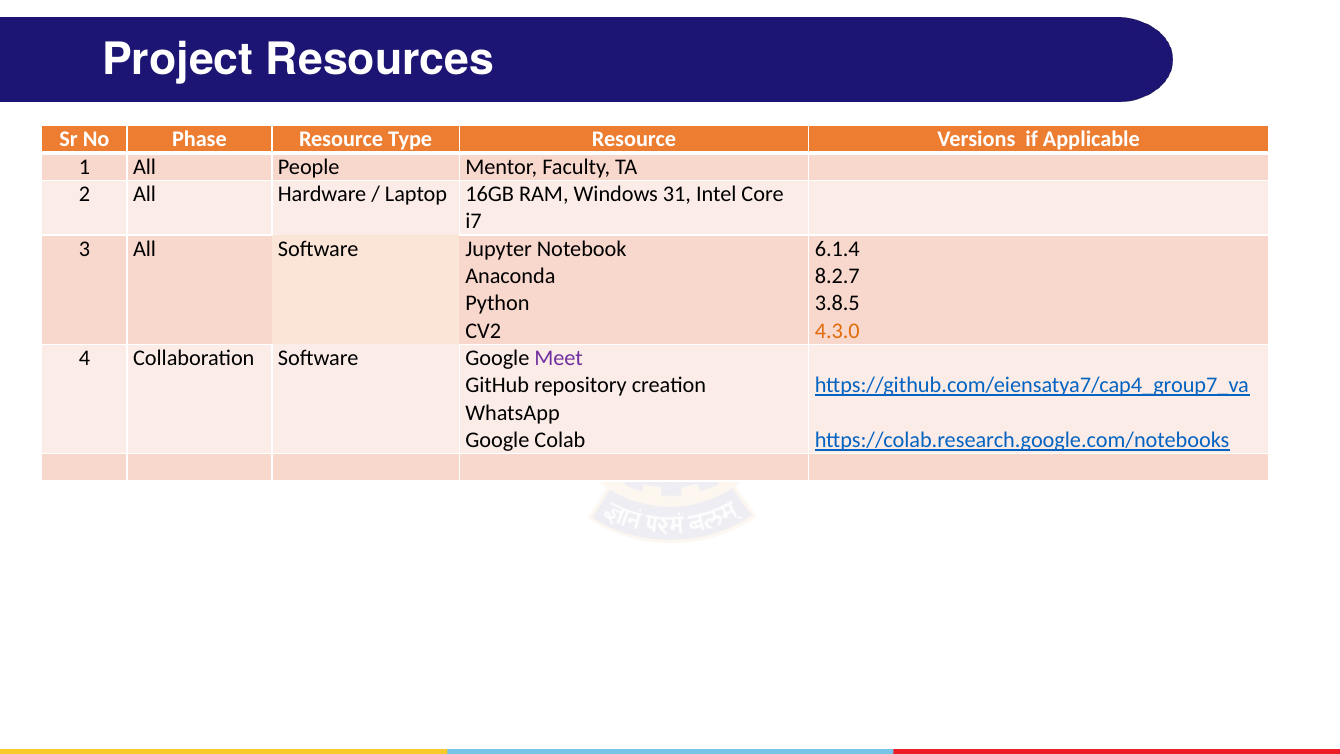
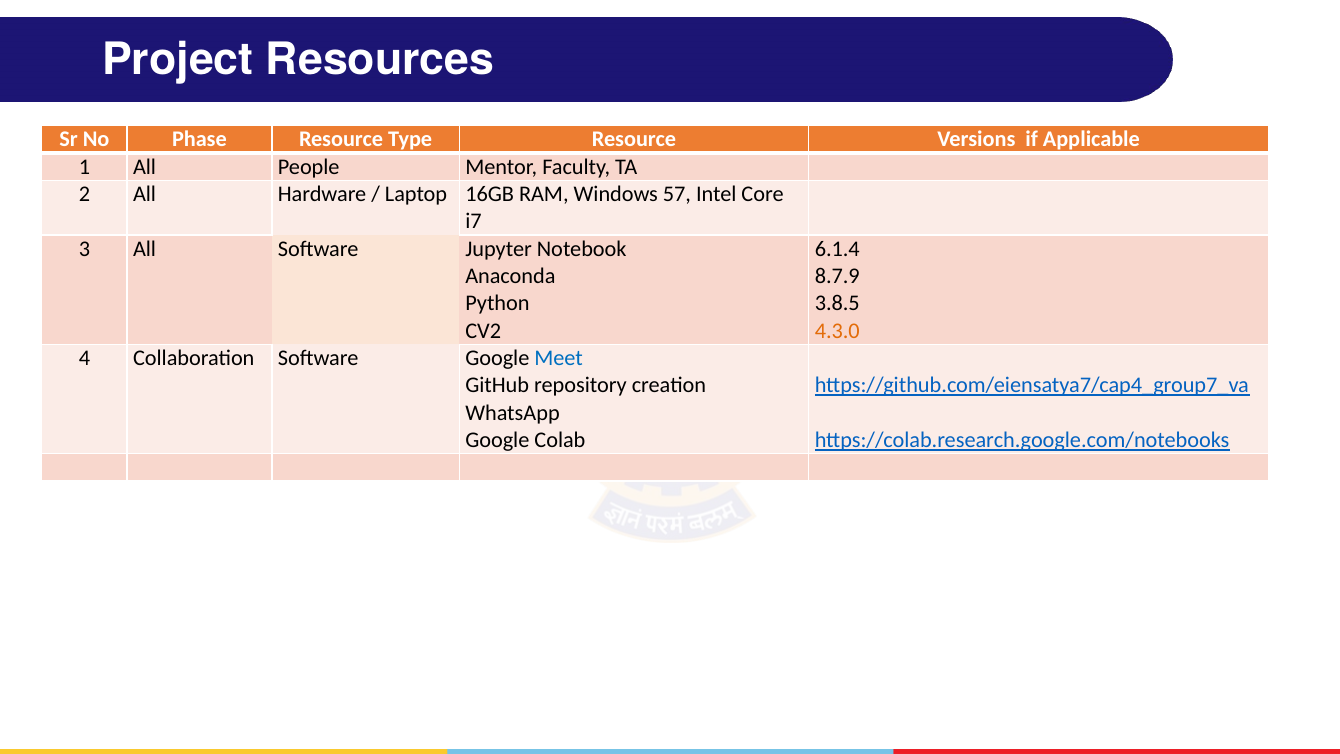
31: 31 -> 57
8.2.7: 8.2.7 -> 8.7.9
Meet colour: purple -> blue
